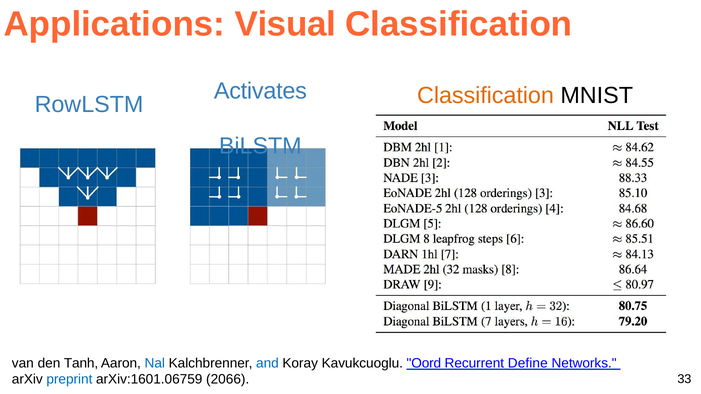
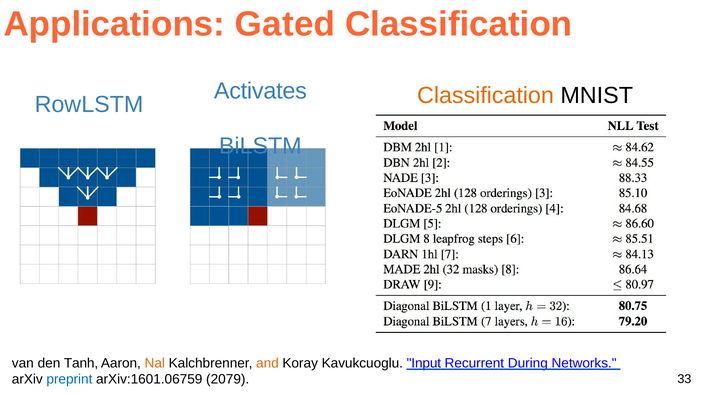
Visual: Visual -> Gated
Nal colour: blue -> orange
and colour: blue -> orange
Oord: Oord -> Input
Define: Define -> During
2066: 2066 -> 2079
